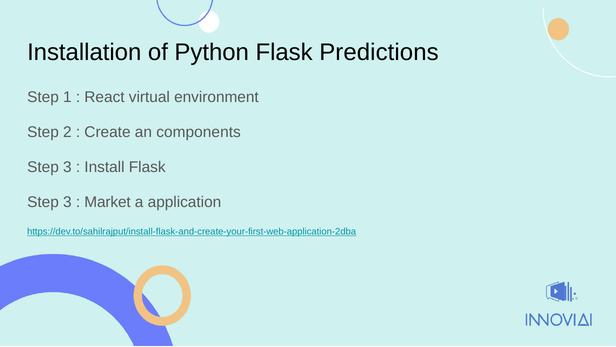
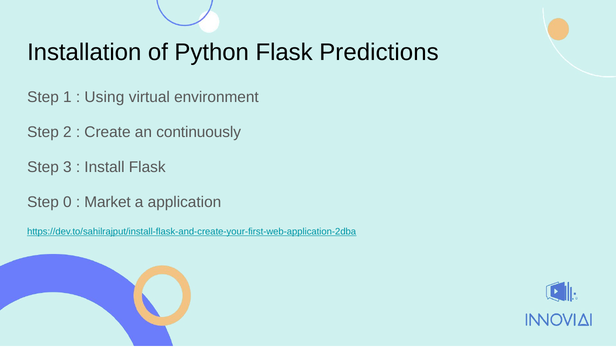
React: React -> Using
components: components -> continuously
3 at (67, 202): 3 -> 0
